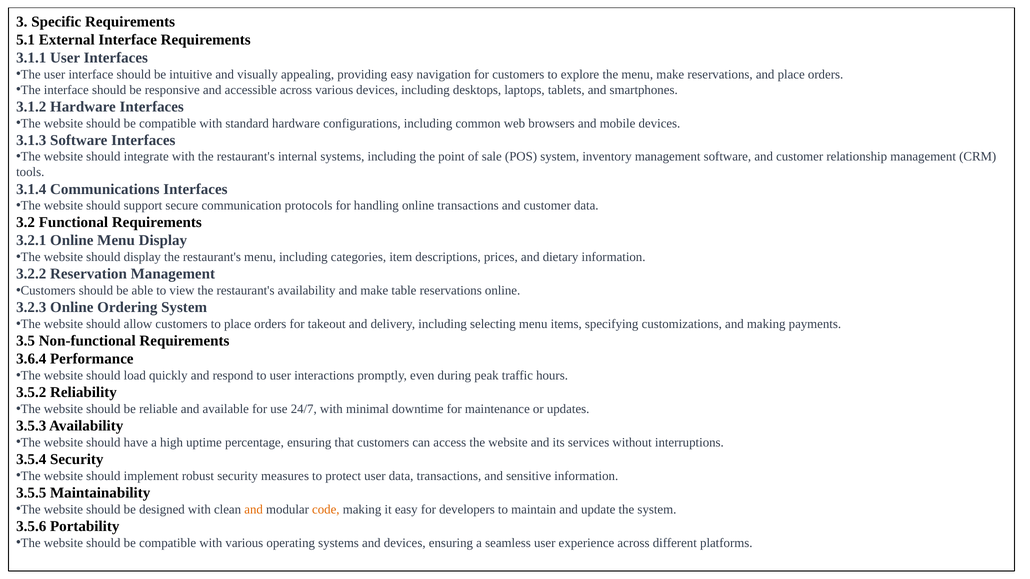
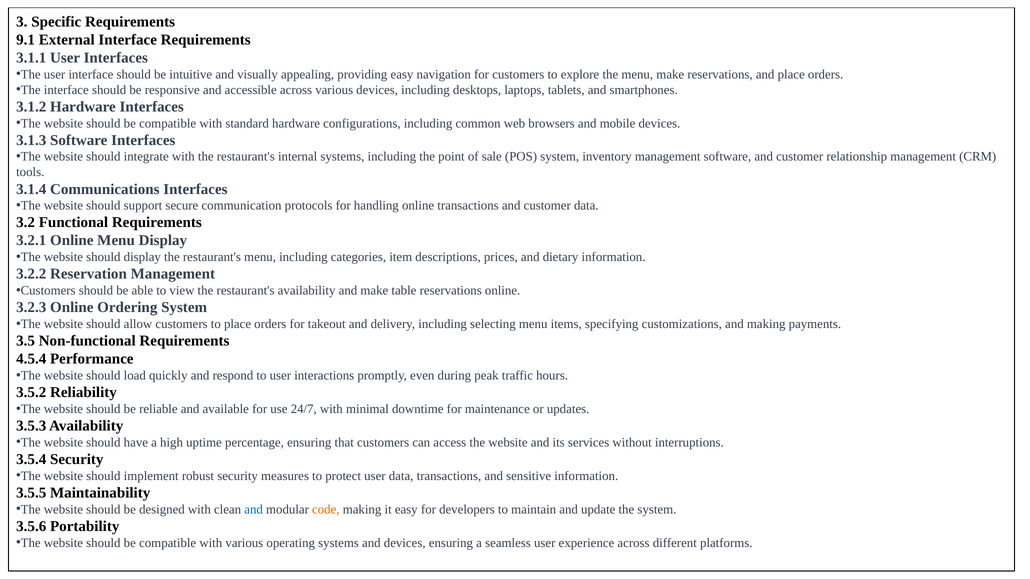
5.1: 5.1 -> 9.1
3.6.4: 3.6.4 -> 4.5.4
and at (254, 510) colour: orange -> blue
